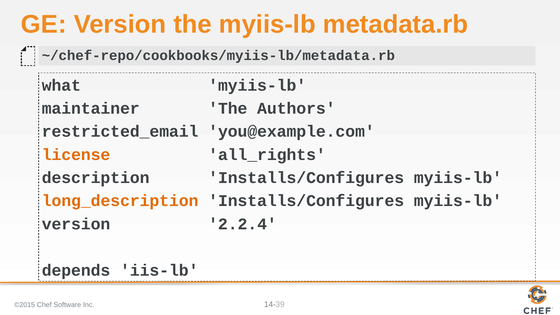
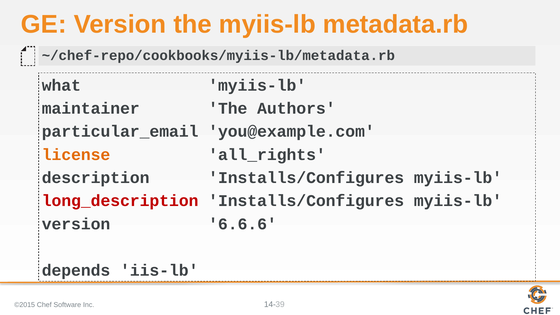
restricted_email: restricted_email -> particular_email
long_description colour: orange -> red
2.2.4: 2.2.4 -> 6.6.6
